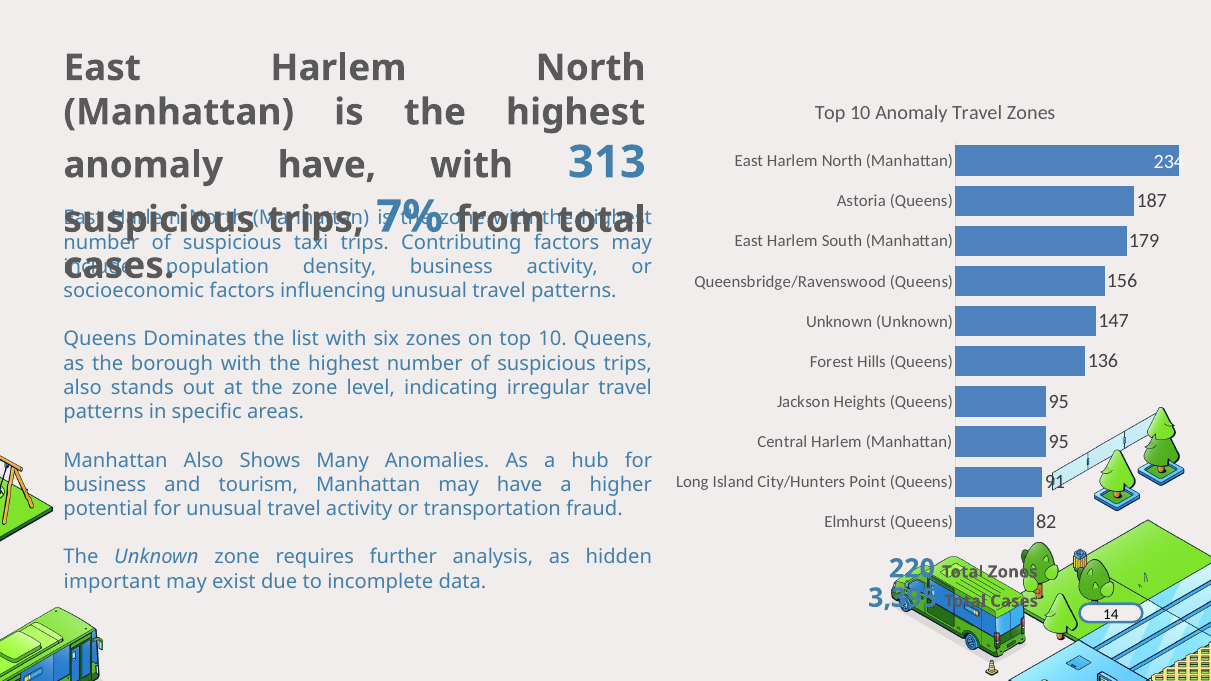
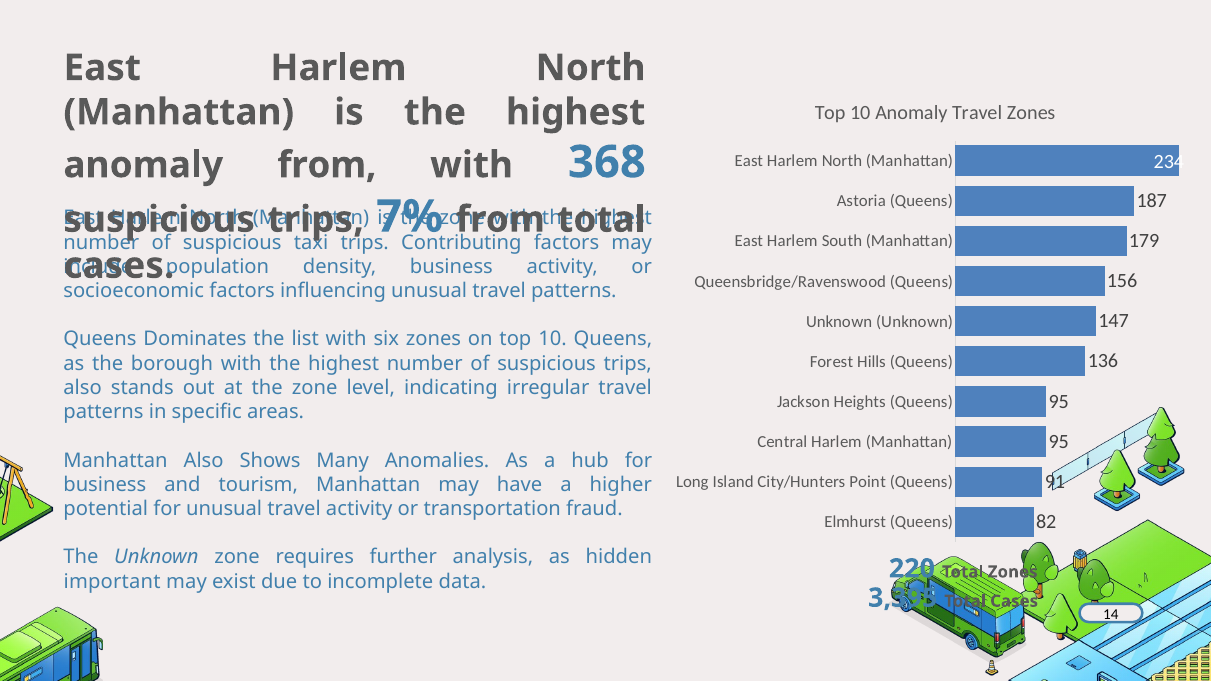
anomaly have: have -> from
313: 313 -> 368
